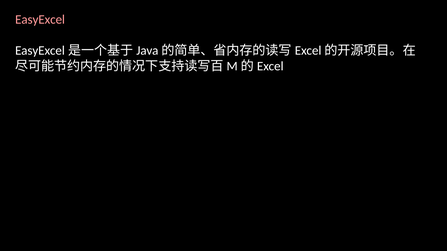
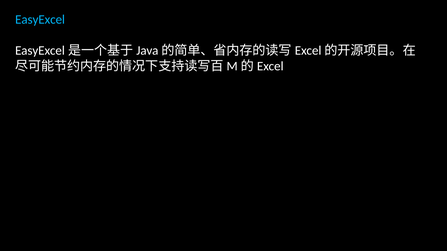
EasyExcel colour: pink -> light blue
